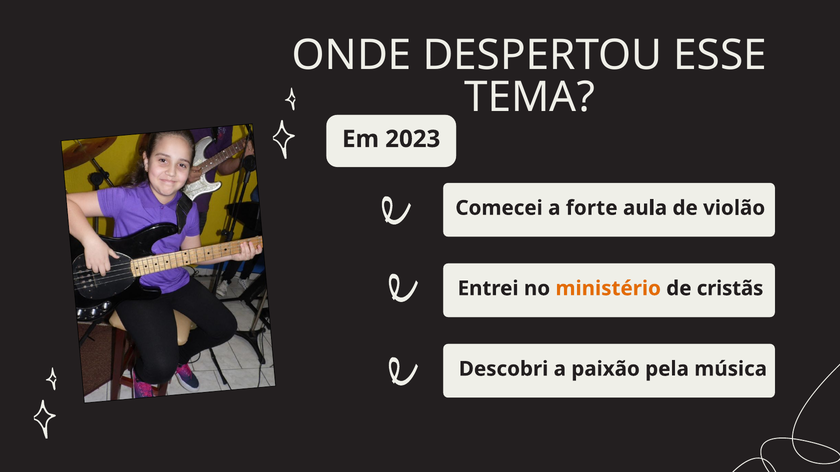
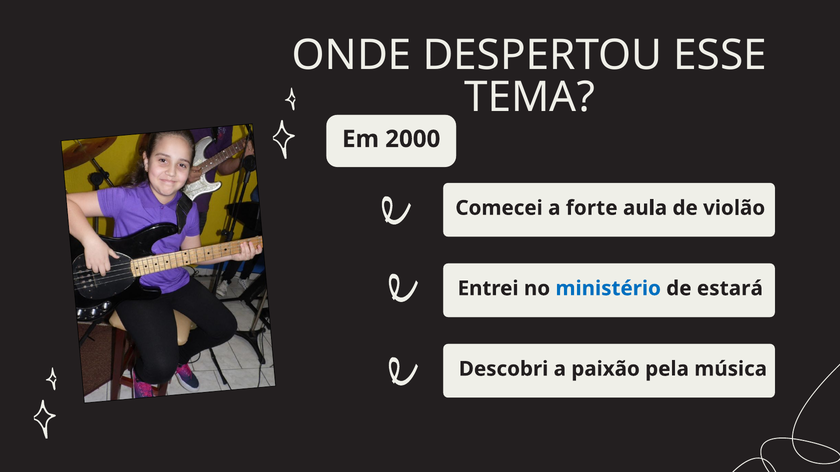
2023: 2023 -> 2000
ministério colour: orange -> blue
cristãs: cristãs -> estará
